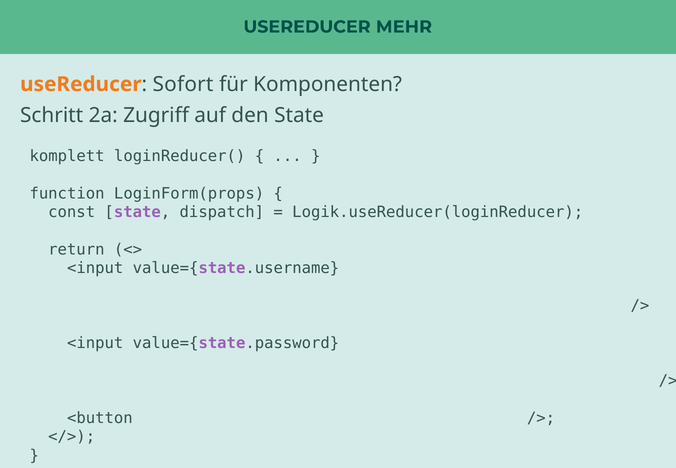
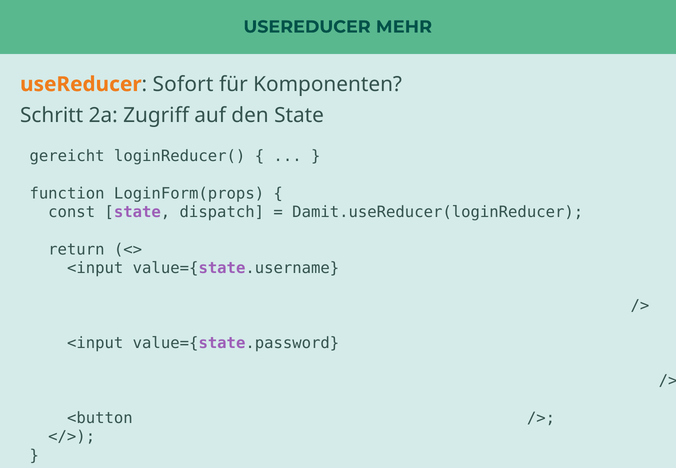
komplett: komplett -> gereicht
Logik.useReducer(loginReducer: Logik.useReducer(loginReducer -> Damit.useReducer(loginReducer
